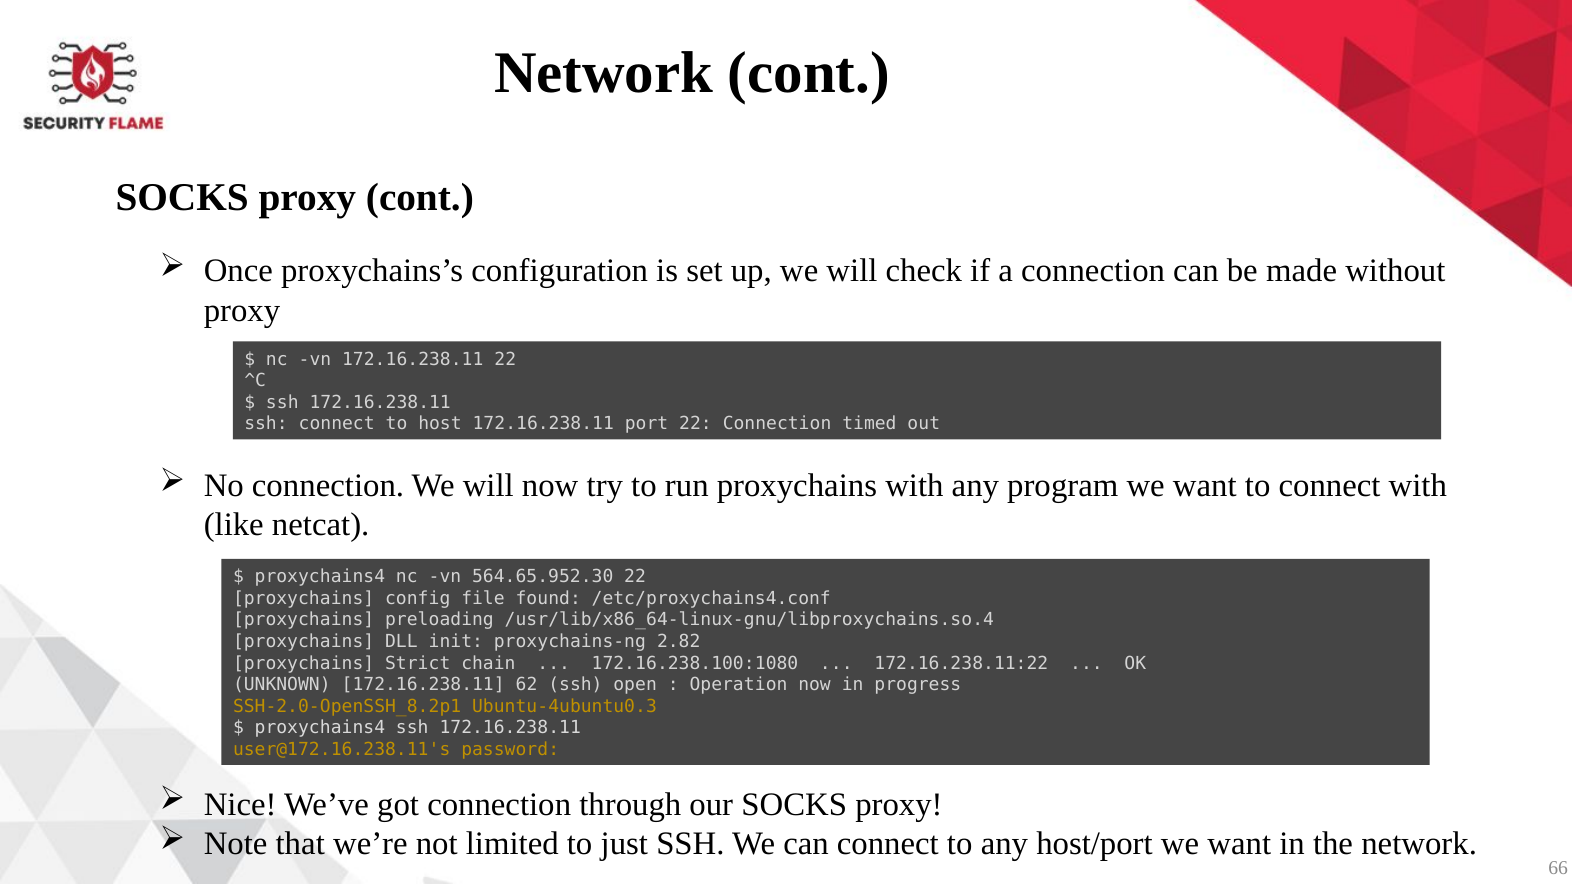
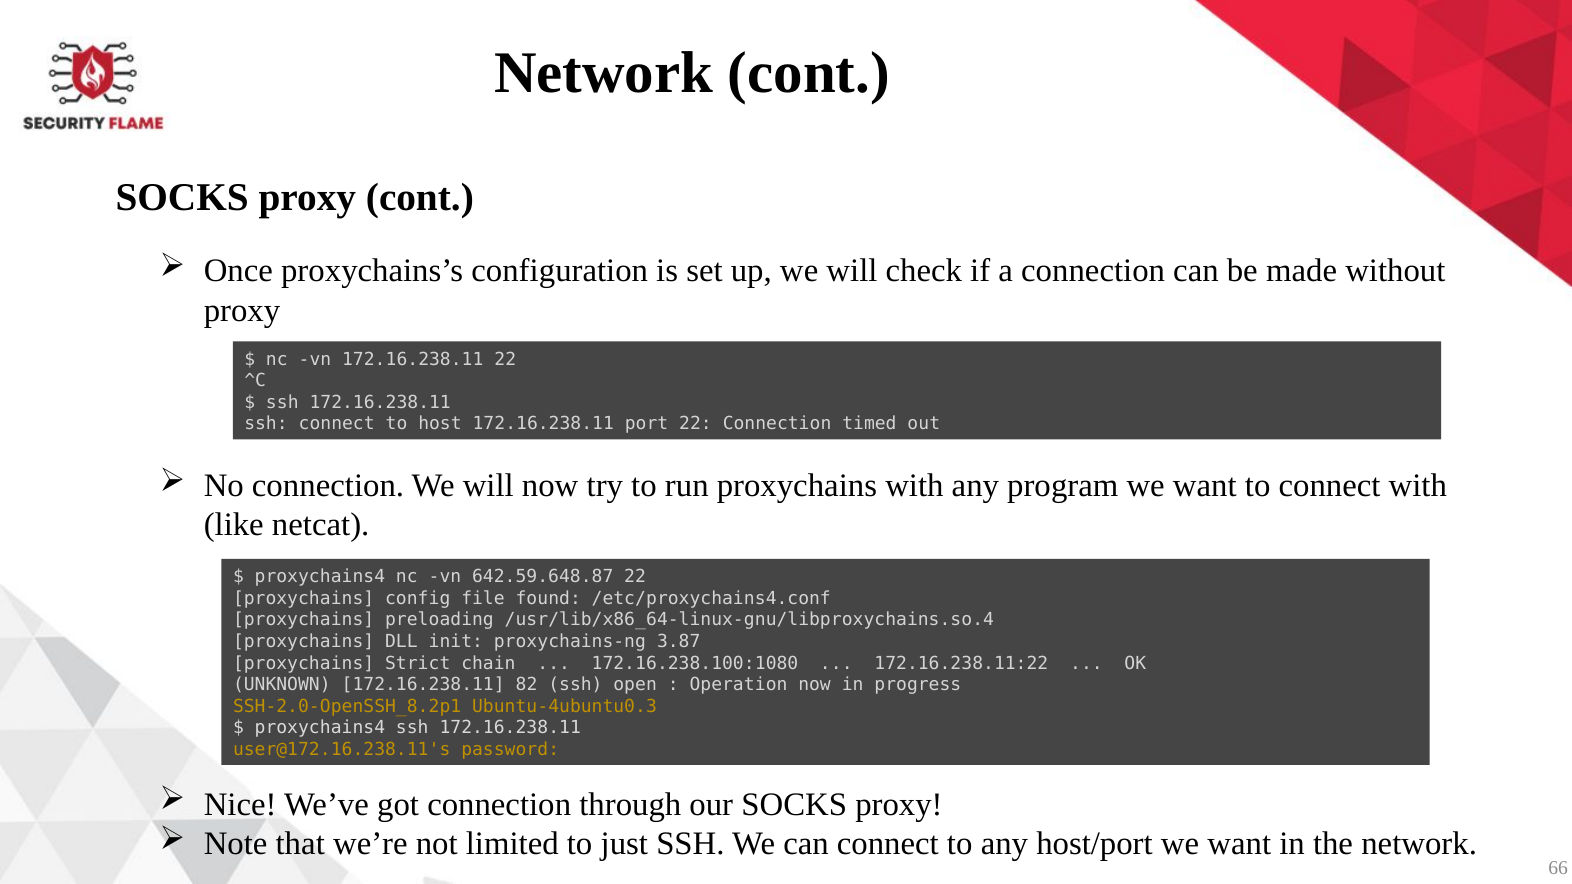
564.65.952.30: 564.65.952.30 -> 642.59.648.87
2.82: 2.82 -> 3.87
62: 62 -> 82
